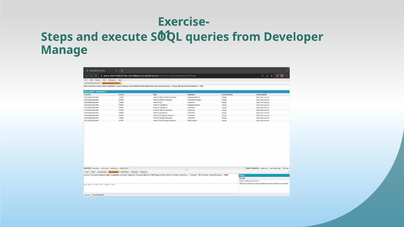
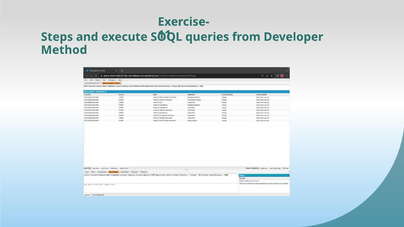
Manage: Manage -> Method
